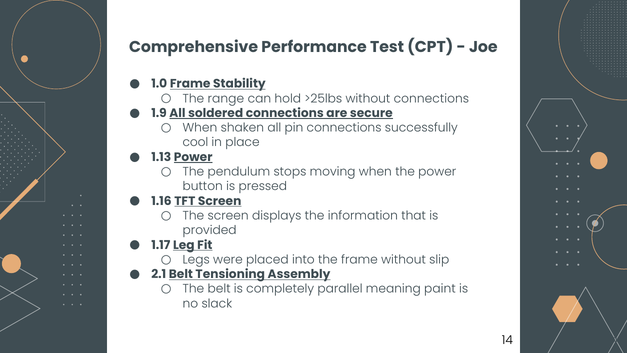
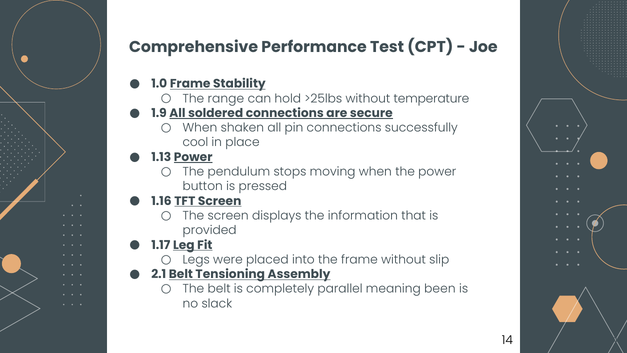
without connections: connections -> temperature
paint: paint -> been
